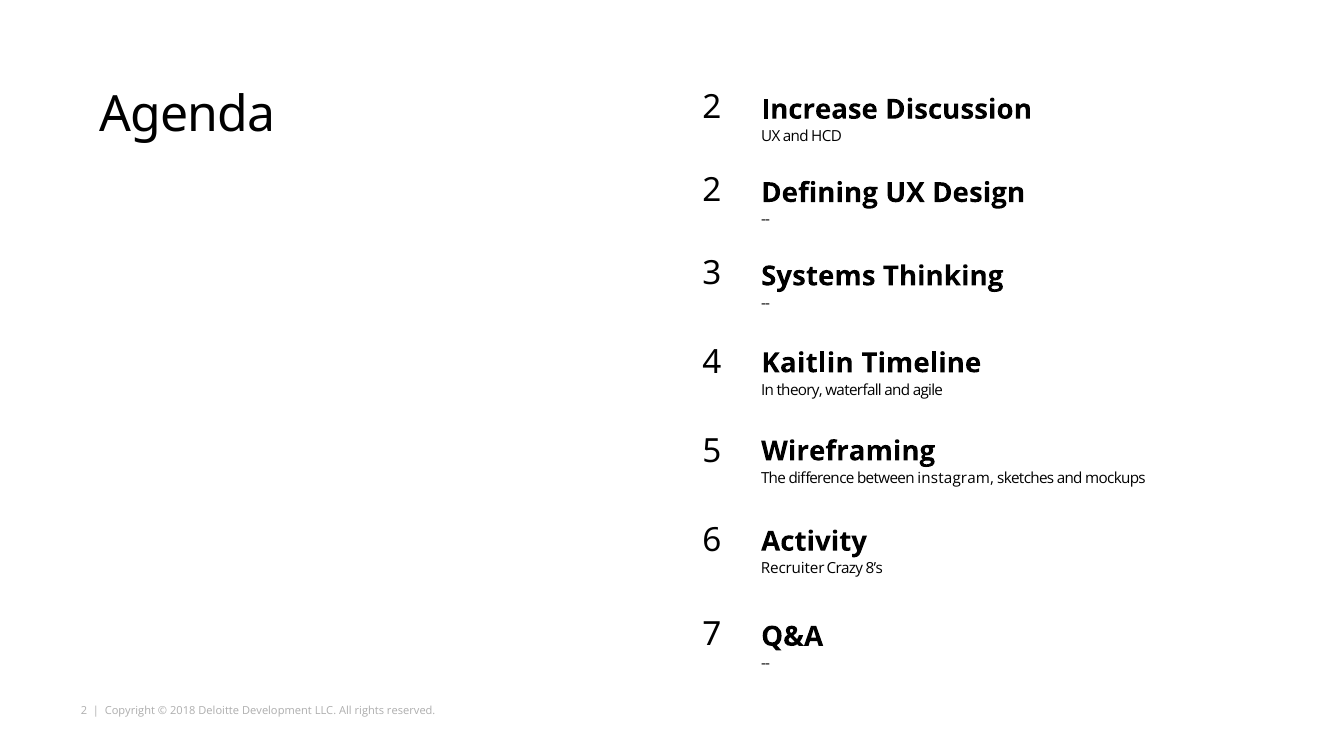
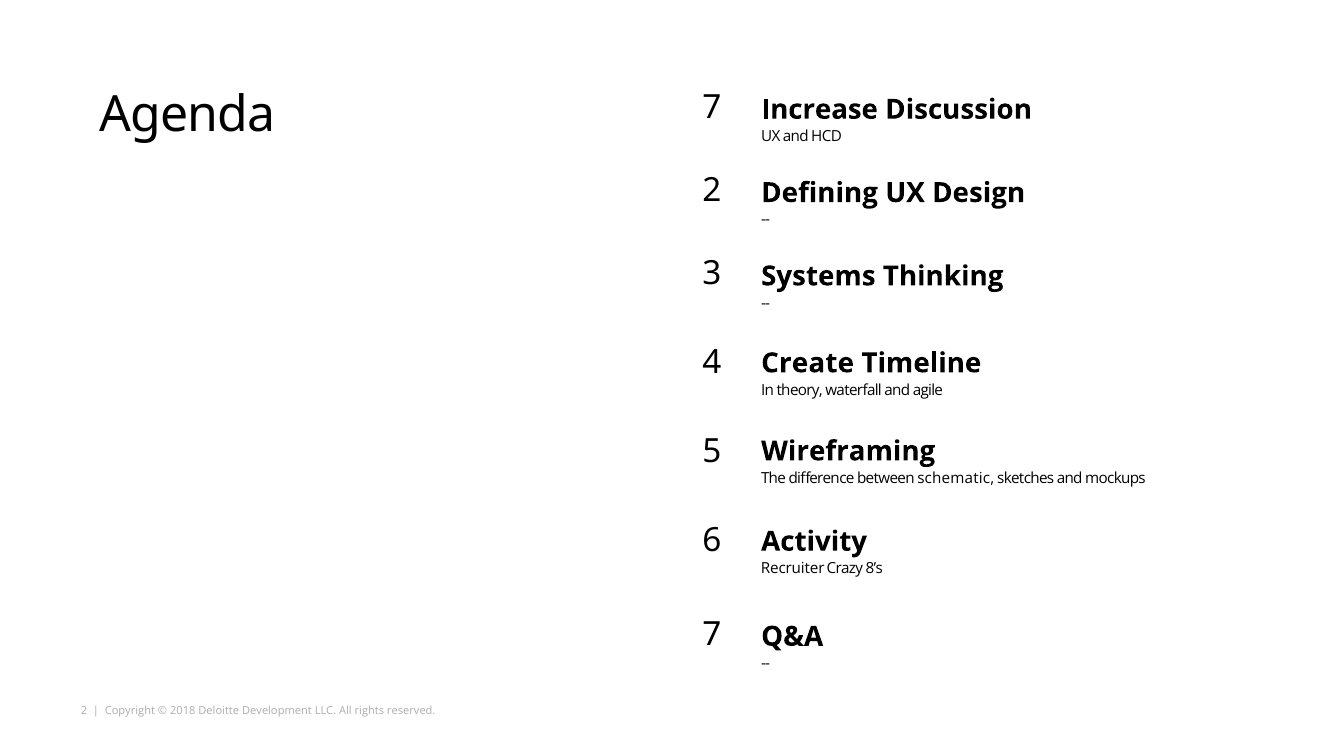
Agenda 2: 2 -> 7
Kaitlin: Kaitlin -> Create
instagram: instagram -> schematic
